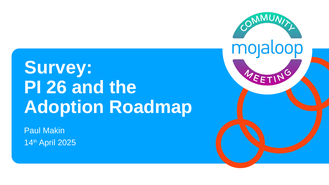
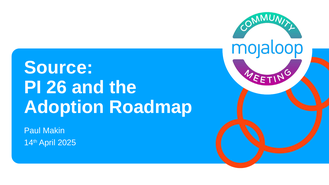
Survey: Survey -> Source
